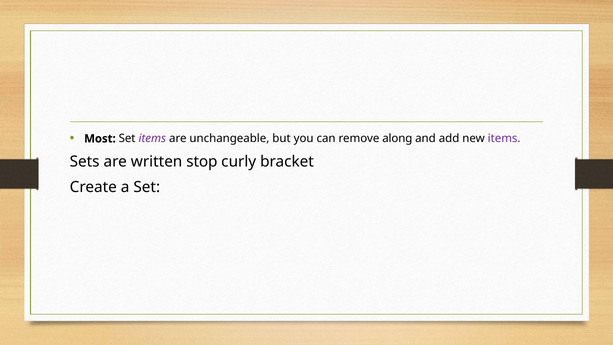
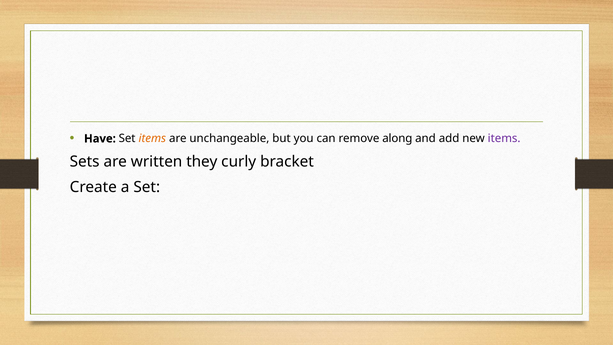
Most: Most -> Have
items at (152, 139) colour: purple -> orange
stop: stop -> they
